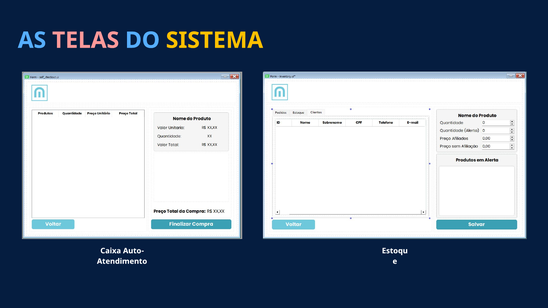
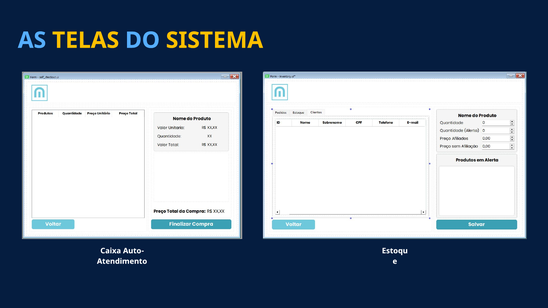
TELAS colour: pink -> yellow
